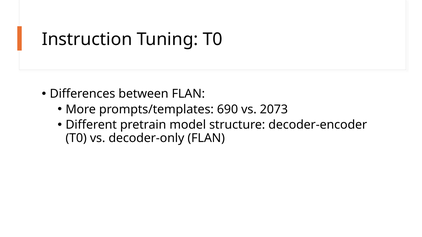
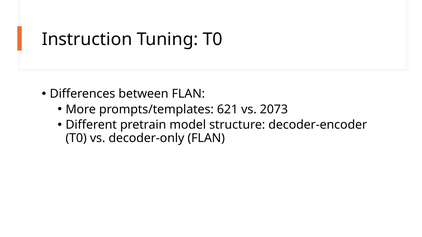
690: 690 -> 621
